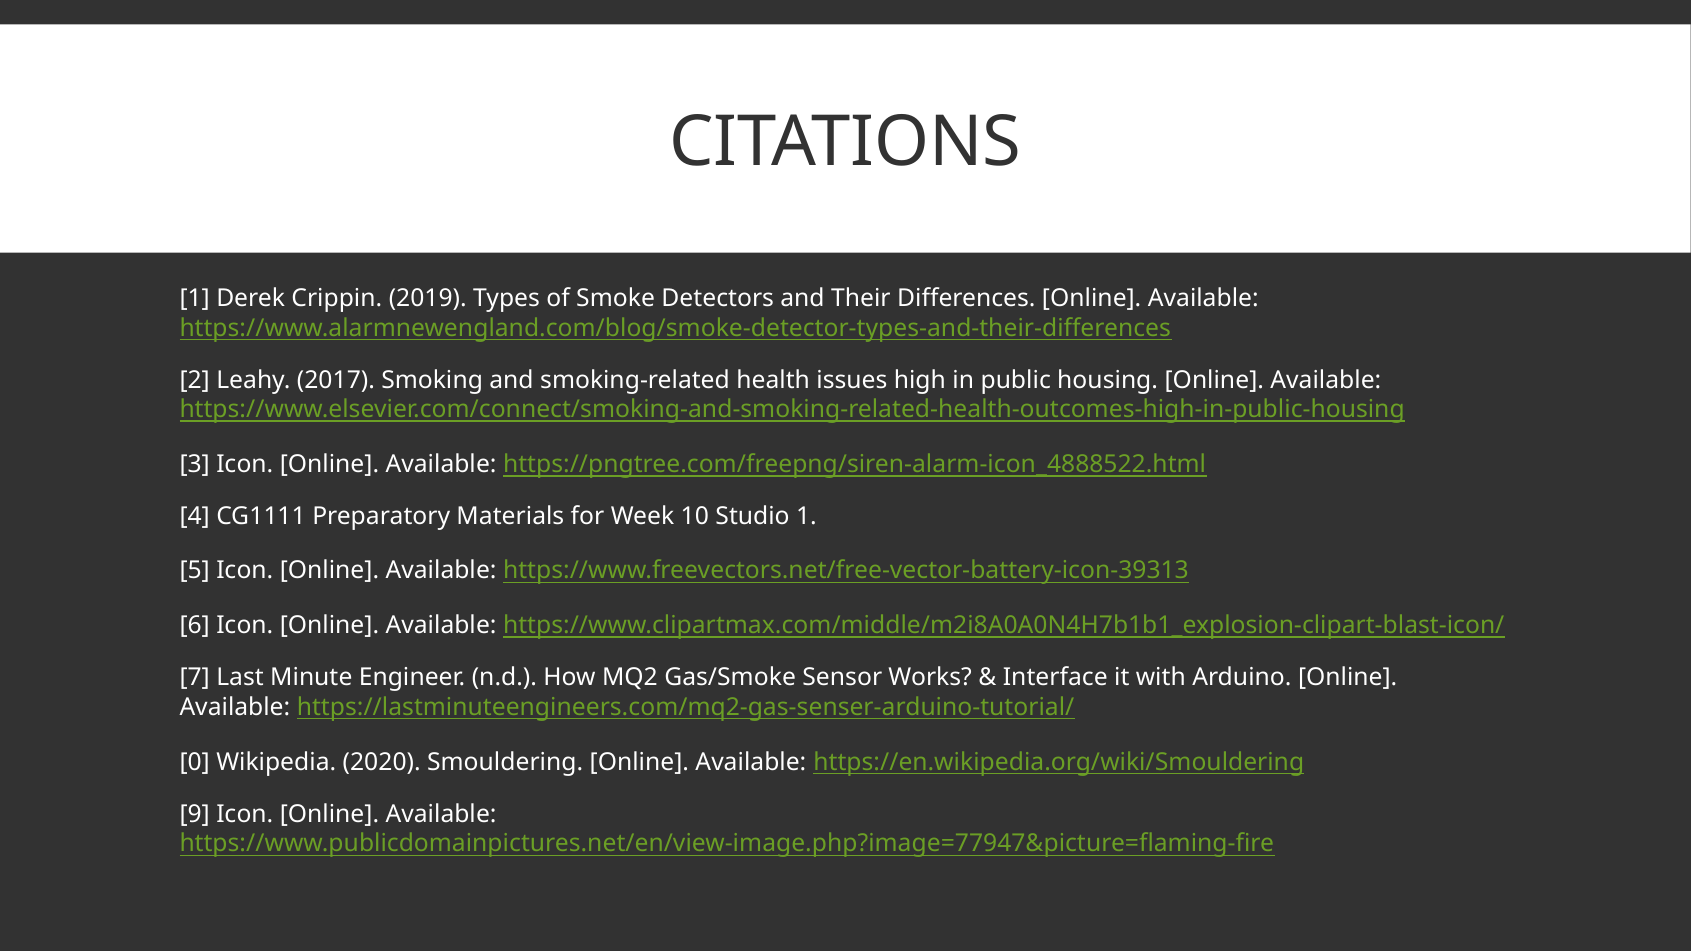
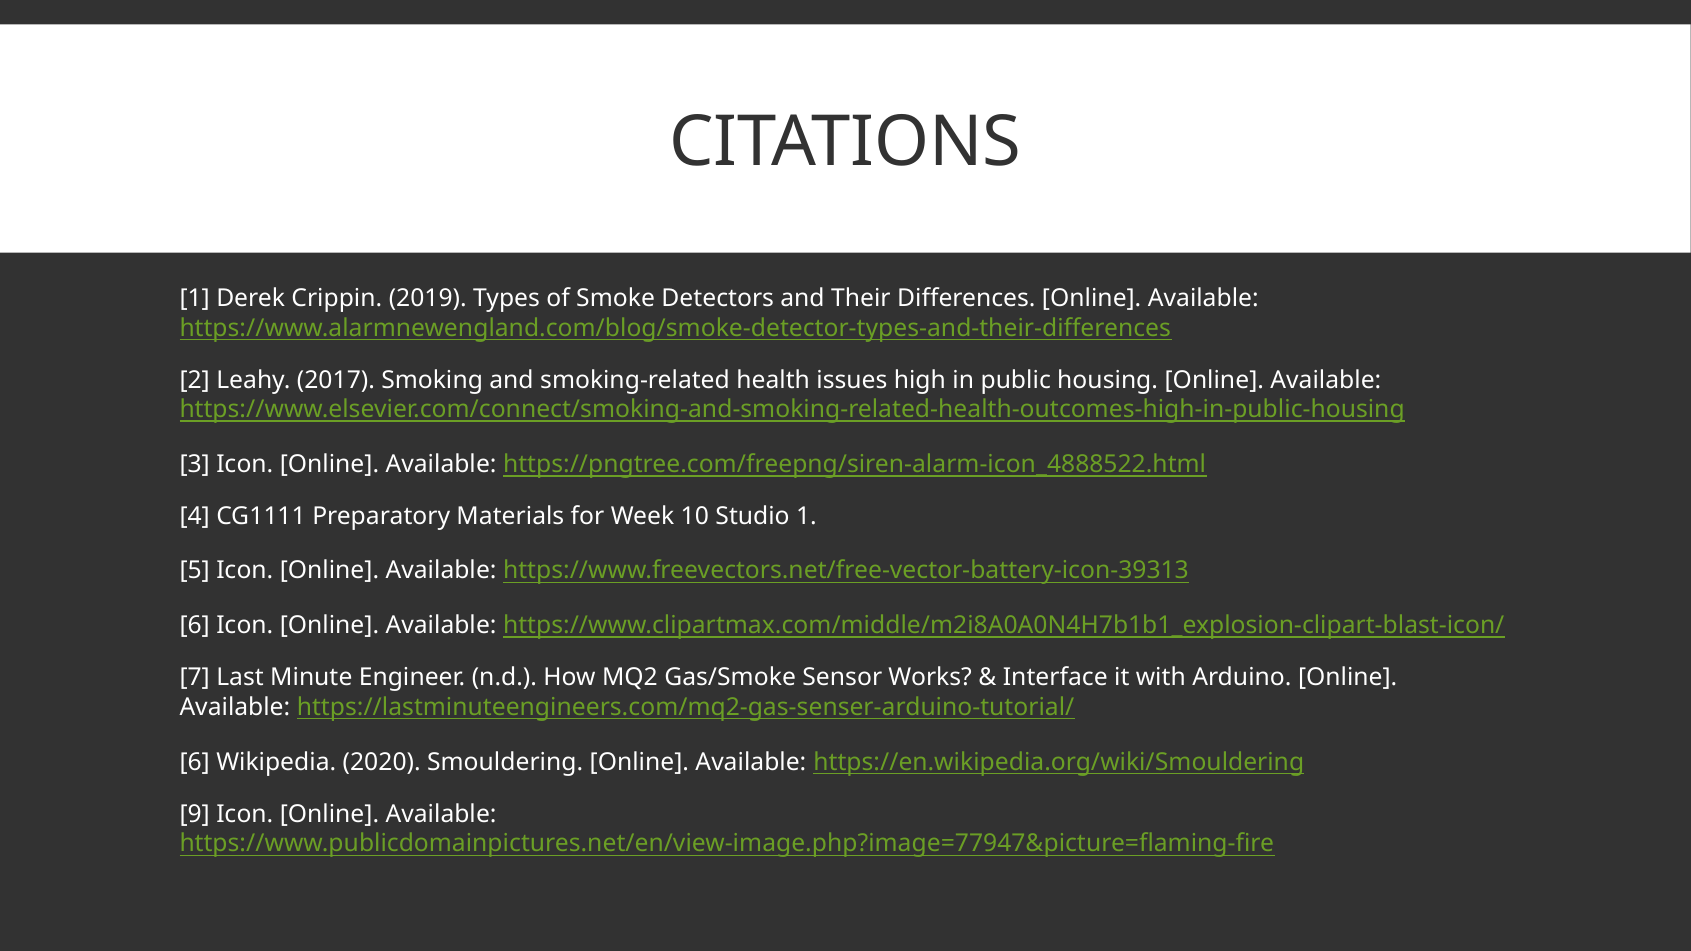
0 at (195, 762): 0 -> 6
